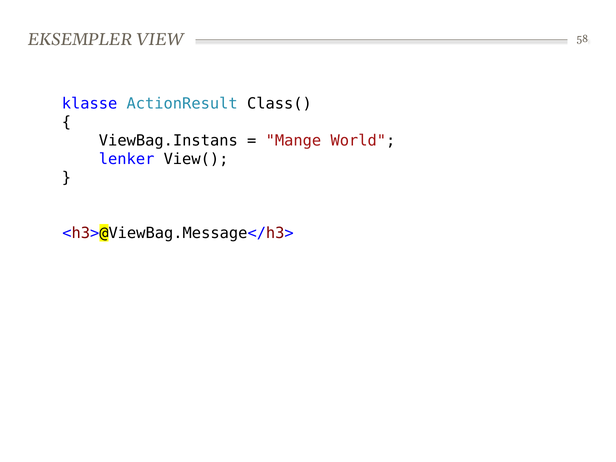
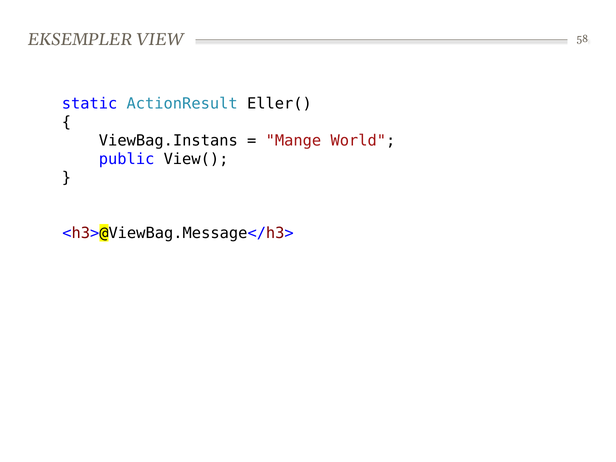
klasse: klasse -> static
Class(: Class( -> Eller(
lenker: lenker -> public
